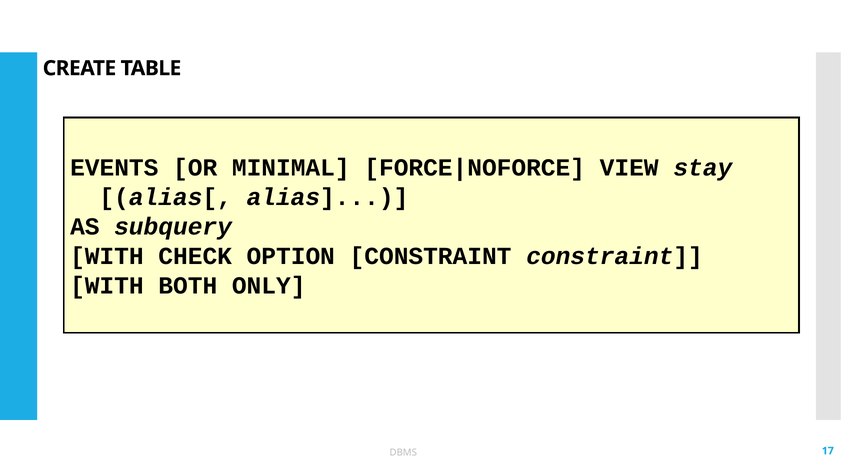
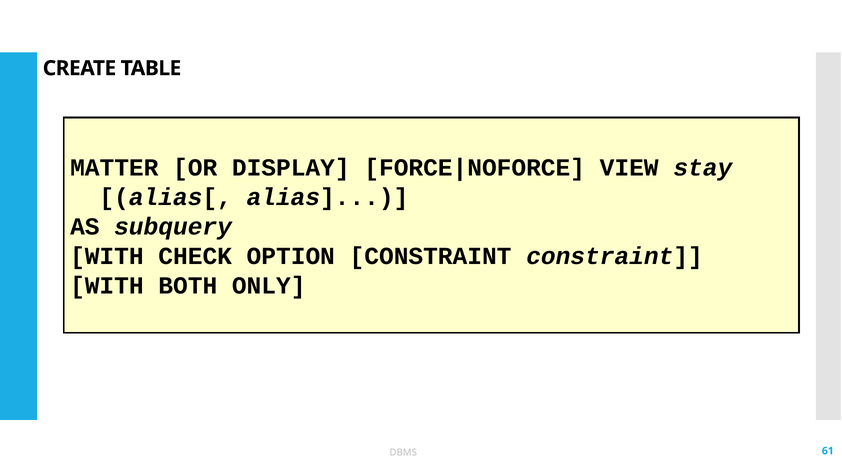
EVENTS: EVENTS -> MATTER
MINIMAL: MINIMAL -> DISPLAY
17: 17 -> 61
